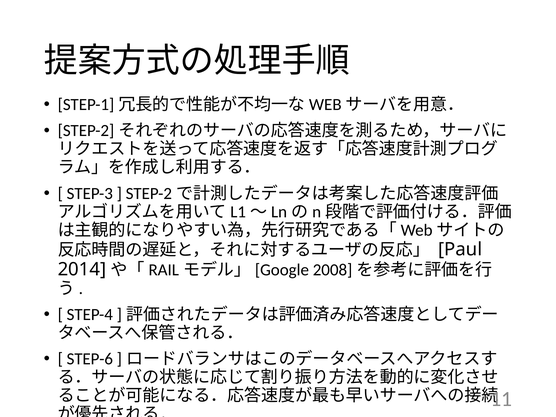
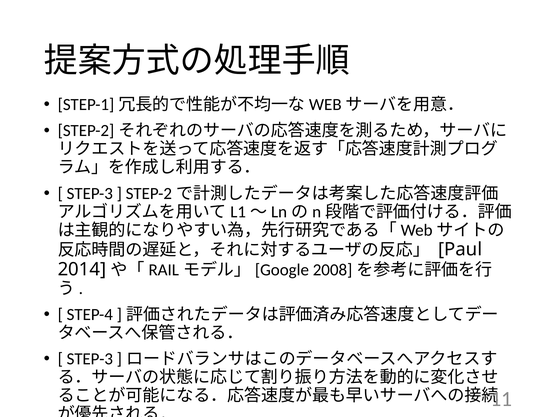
STEP-6 at (90, 359): STEP-6 -> STEP-3
